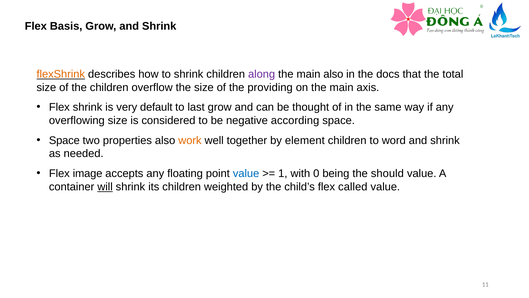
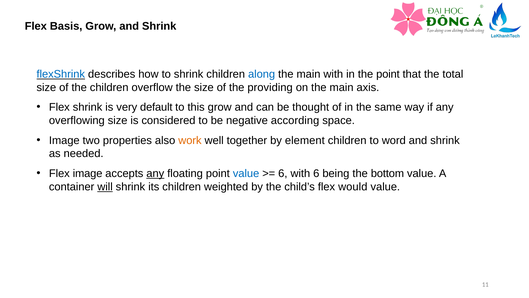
flexShrink colour: orange -> blue
along colour: purple -> blue
main also: also -> with
the docs: docs -> point
last: last -> this
Space at (64, 140): Space -> Image
any at (155, 173) underline: none -> present
1 at (283, 173): 1 -> 6
with 0: 0 -> 6
should: should -> bottom
called: called -> would
